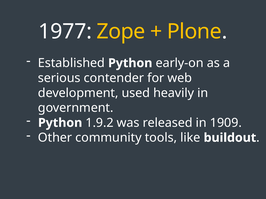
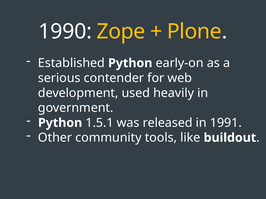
1977: 1977 -> 1990
1.9.2: 1.9.2 -> 1.5.1
1909: 1909 -> 1991
